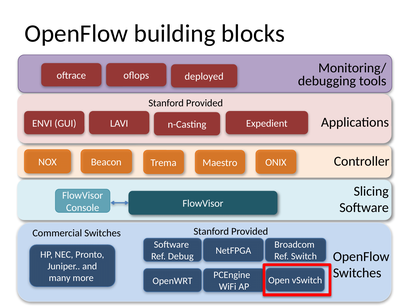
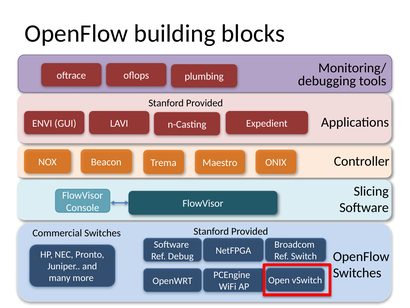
deployed: deployed -> plumbing
